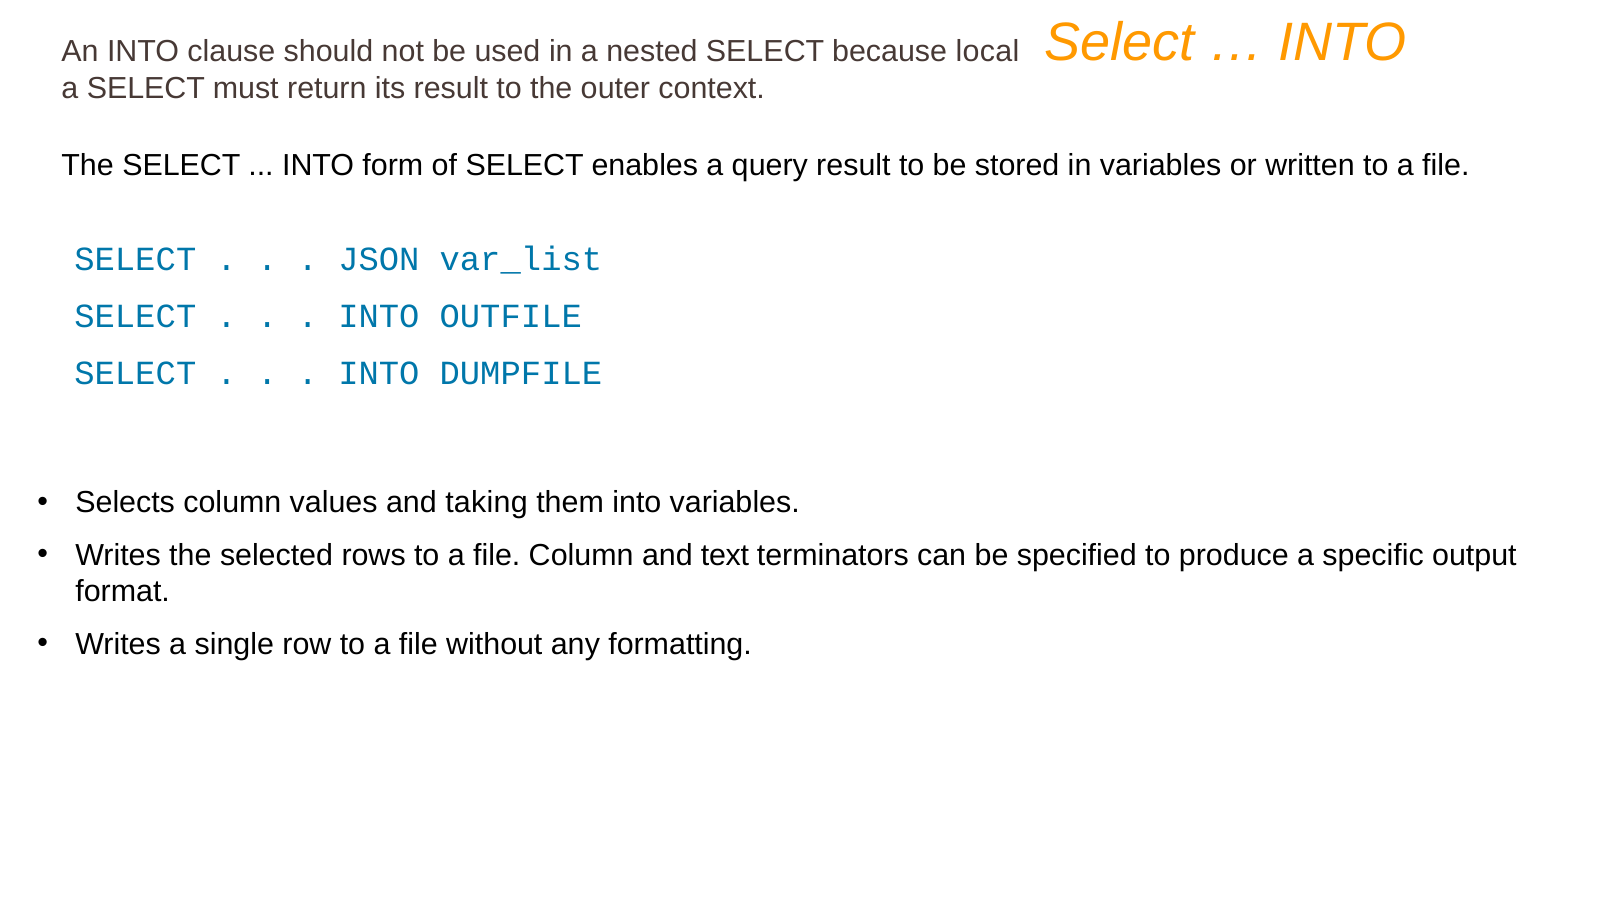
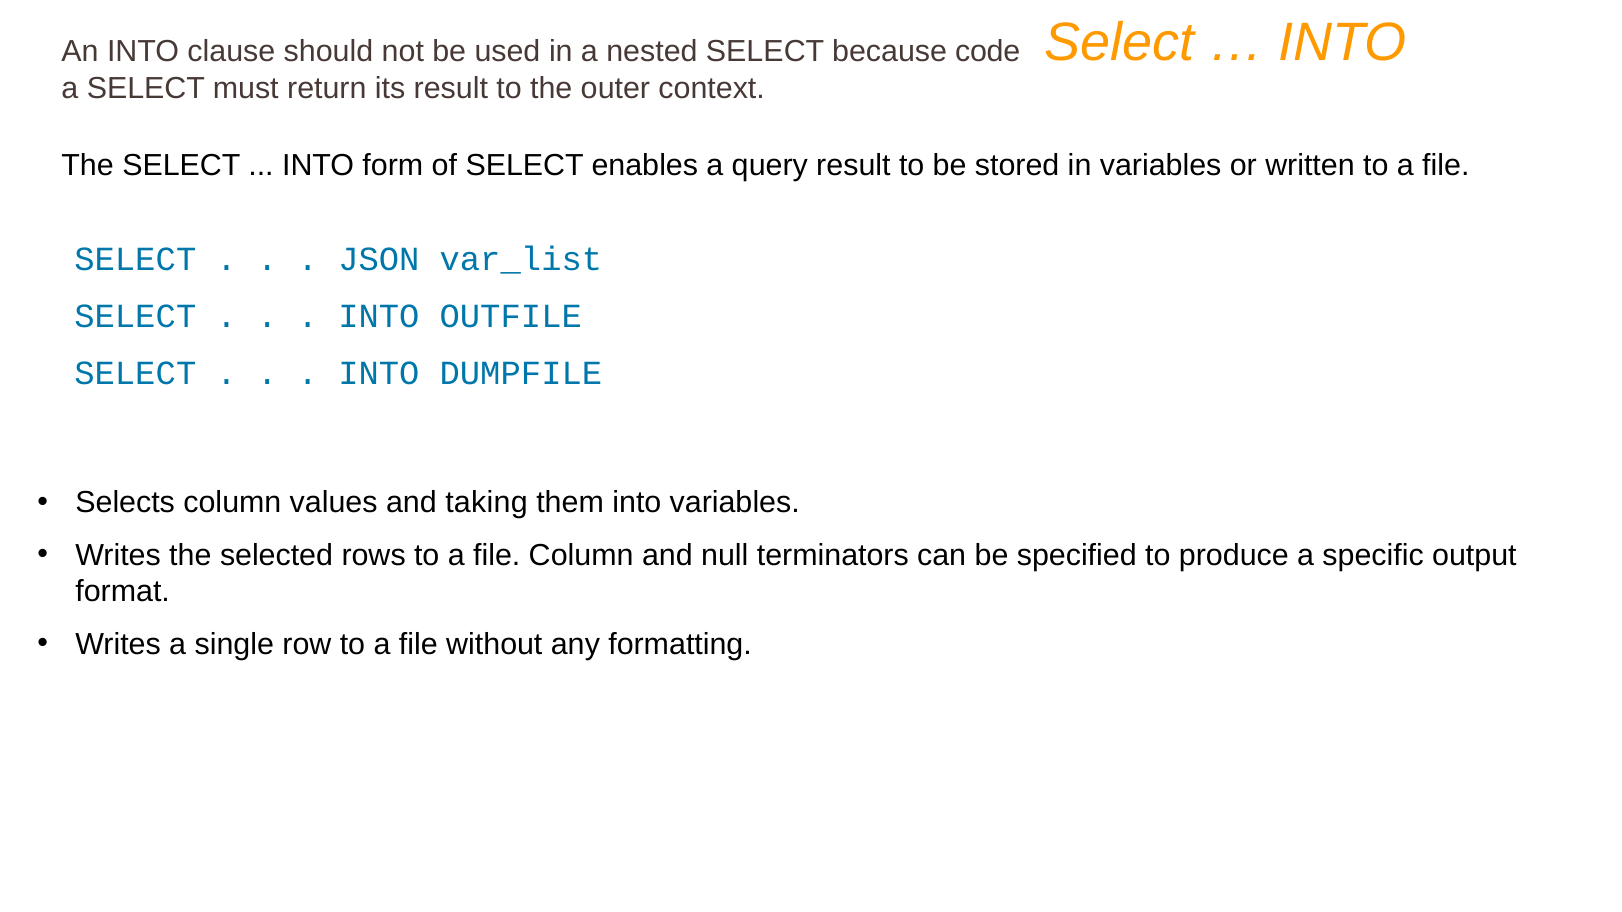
local: local -> code
text: text -> null
